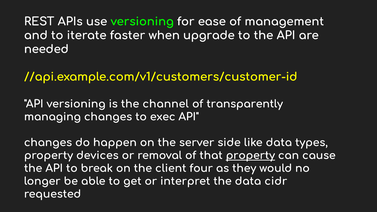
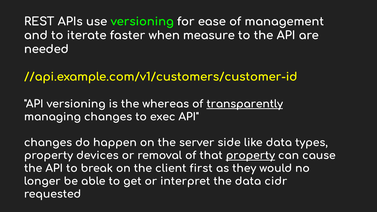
upgrade: upgrade -> measure
channel: channel -> whereas
transparently underline: none -> present
four: four -> first
